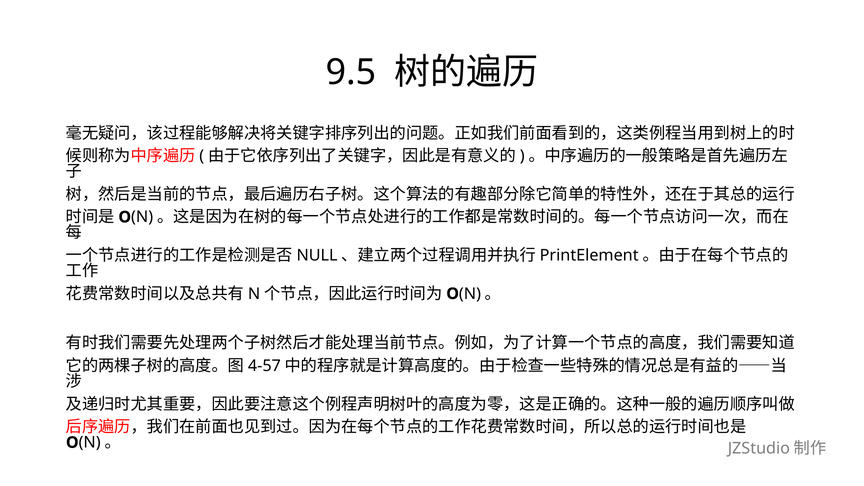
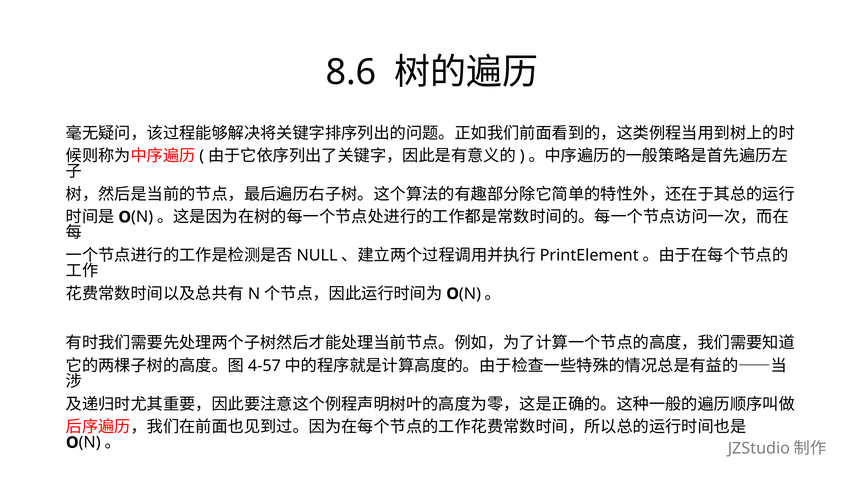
9.5: 9.5 -> 8.6
